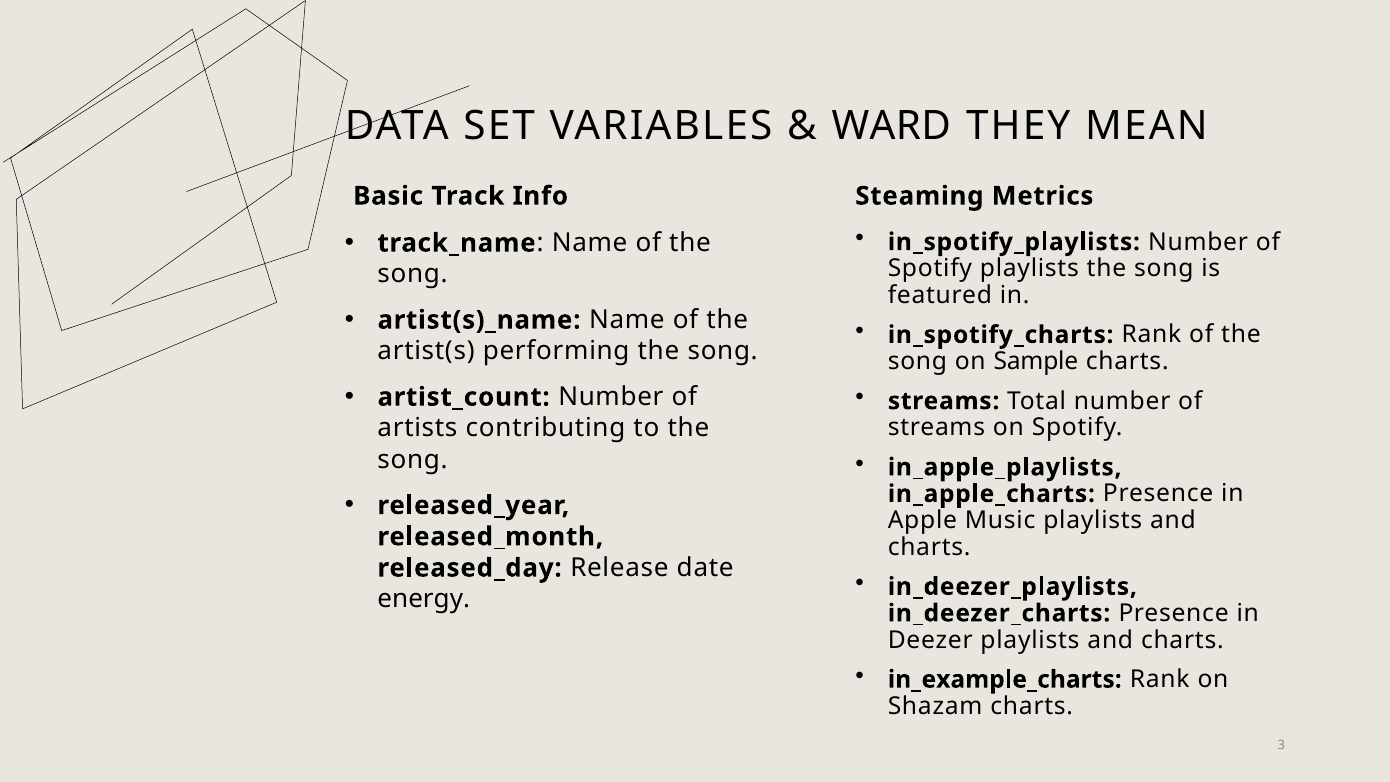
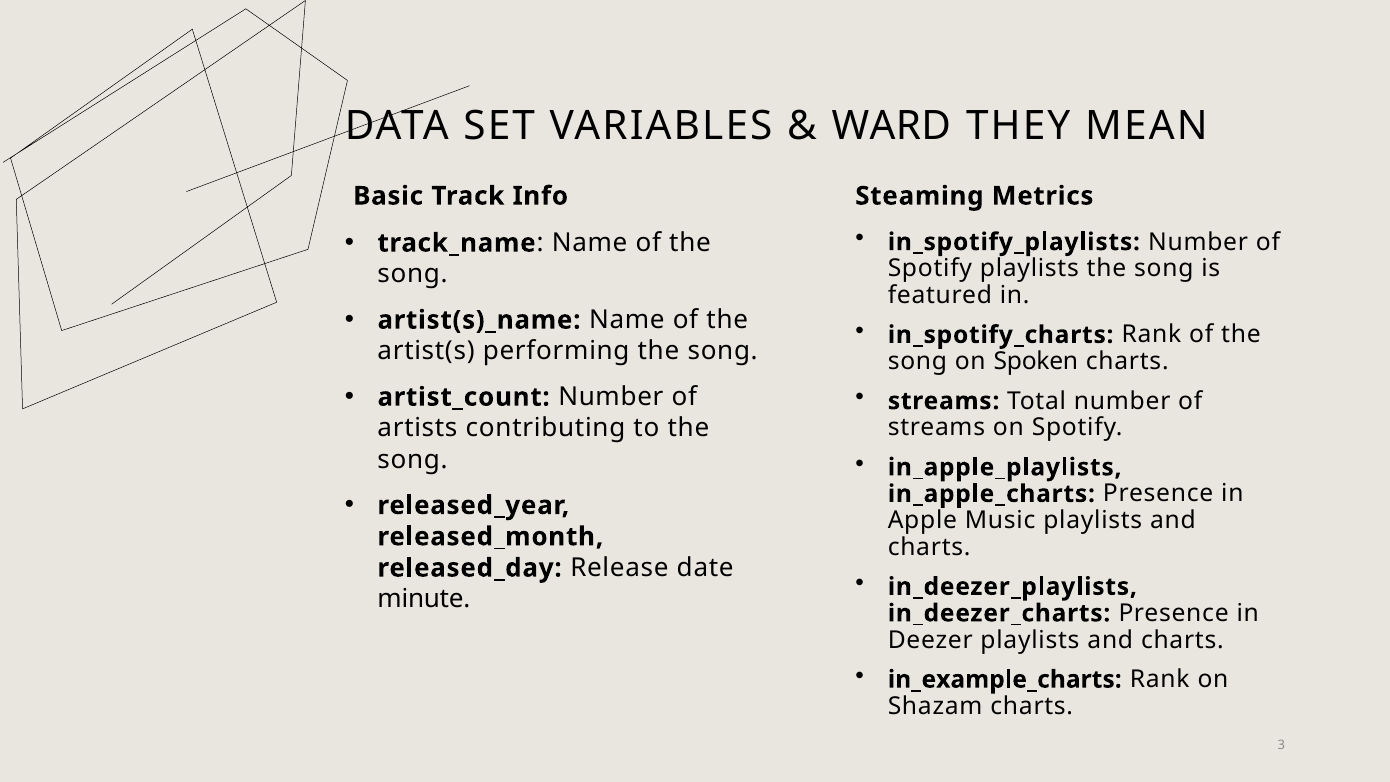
Sample: Sample -> Spoken
energy: energy -> minute
